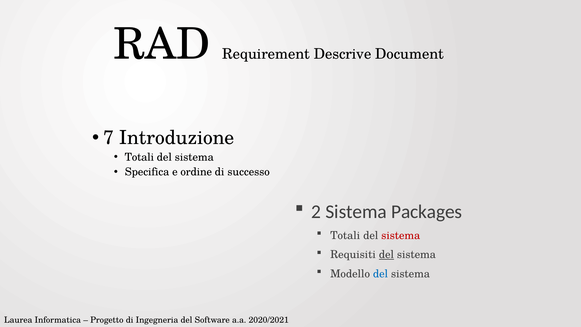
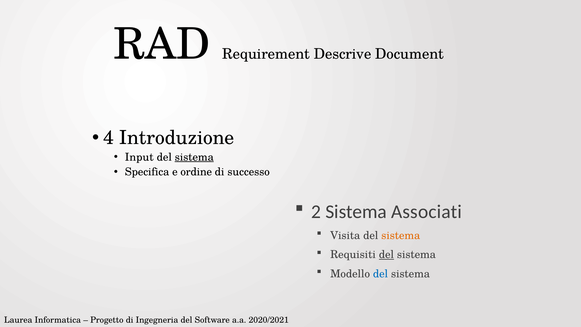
7: 7 -> 4
Totali at (139, 157): Totali -> Input
sistema at (194, 157) underline: none -> present
Packages: Packages -> Associati
Totali at (345, 235): Totali -> Visita
sistema at (401, 235) colour: red -> orange
